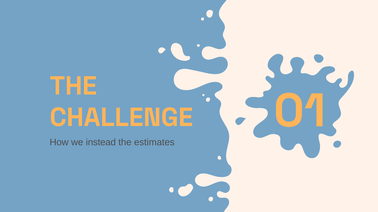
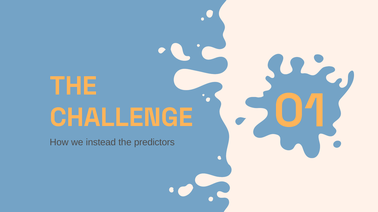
estimates: estimates -> predictors
